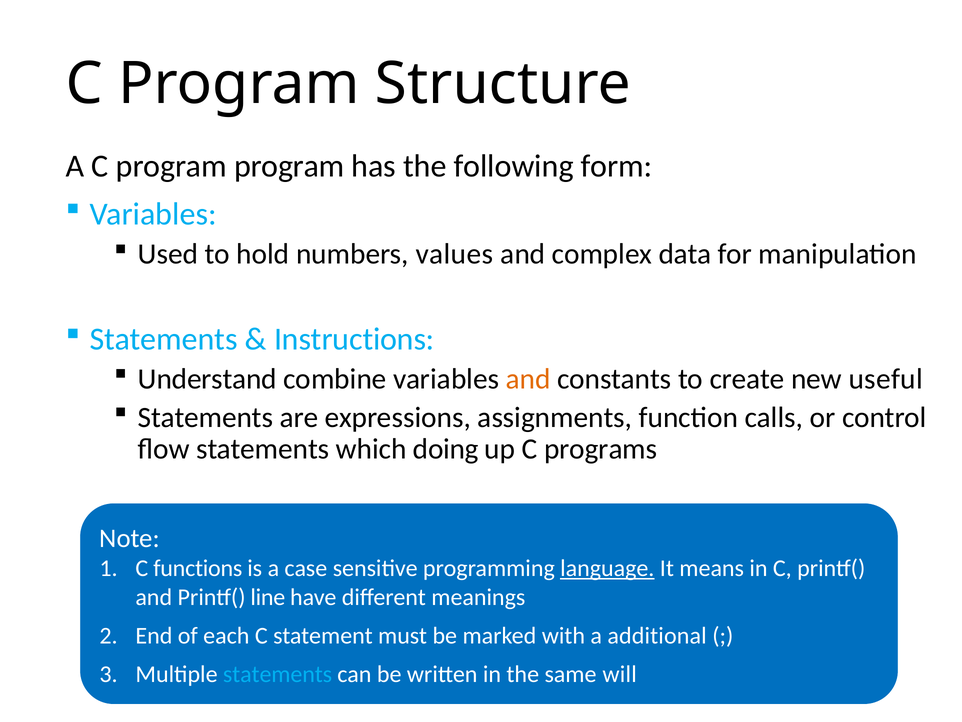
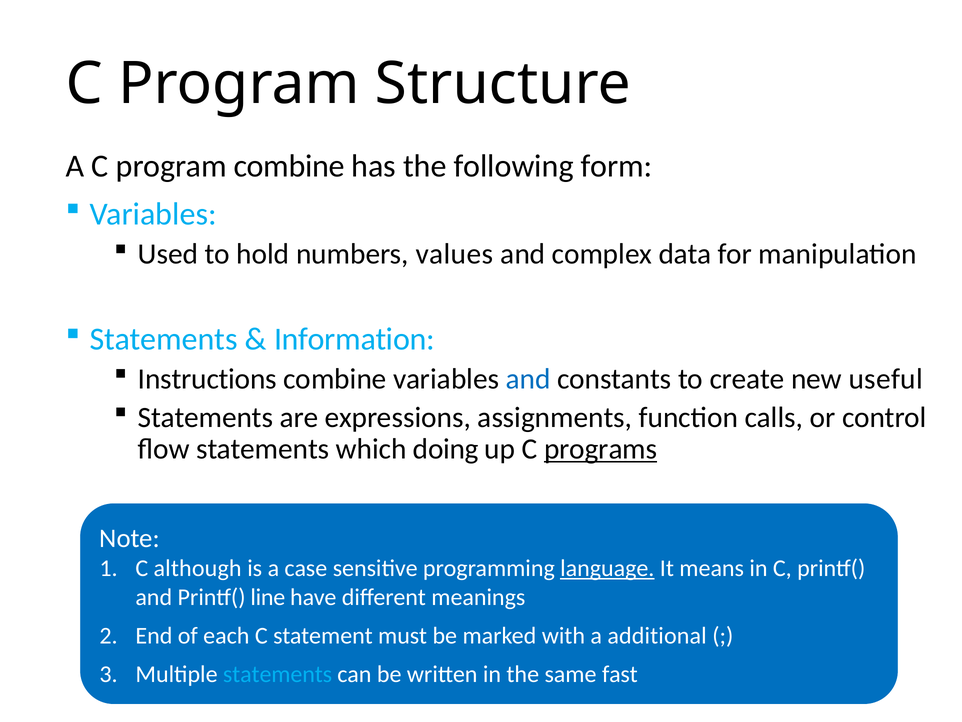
program program: program -> combine
Instructions: Instructions -> Information
Understand: Understand -> Instructions
and at (528, 379) colour: orange -> blue
programs underline: none -> present
functions: functions -> although
will: will -> fast
